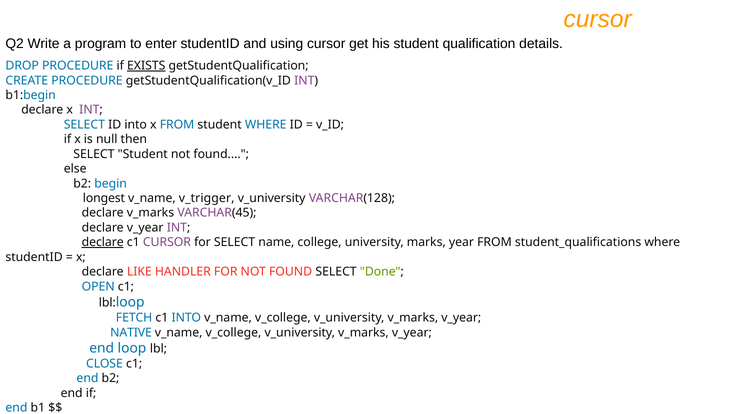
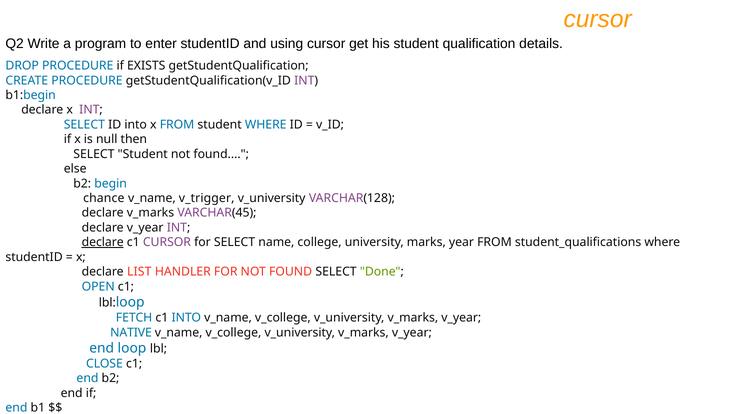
EXISTS underline: present -> none
longest: longest -> chance
LIKE: LIKE -> LIST
